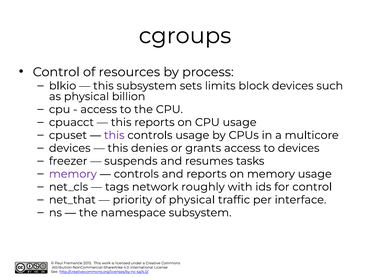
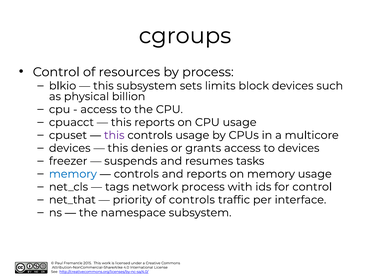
memory at (73, 174) colour: purple -> blue
network roughly: roughly -> process
of physical: physical -> controls
